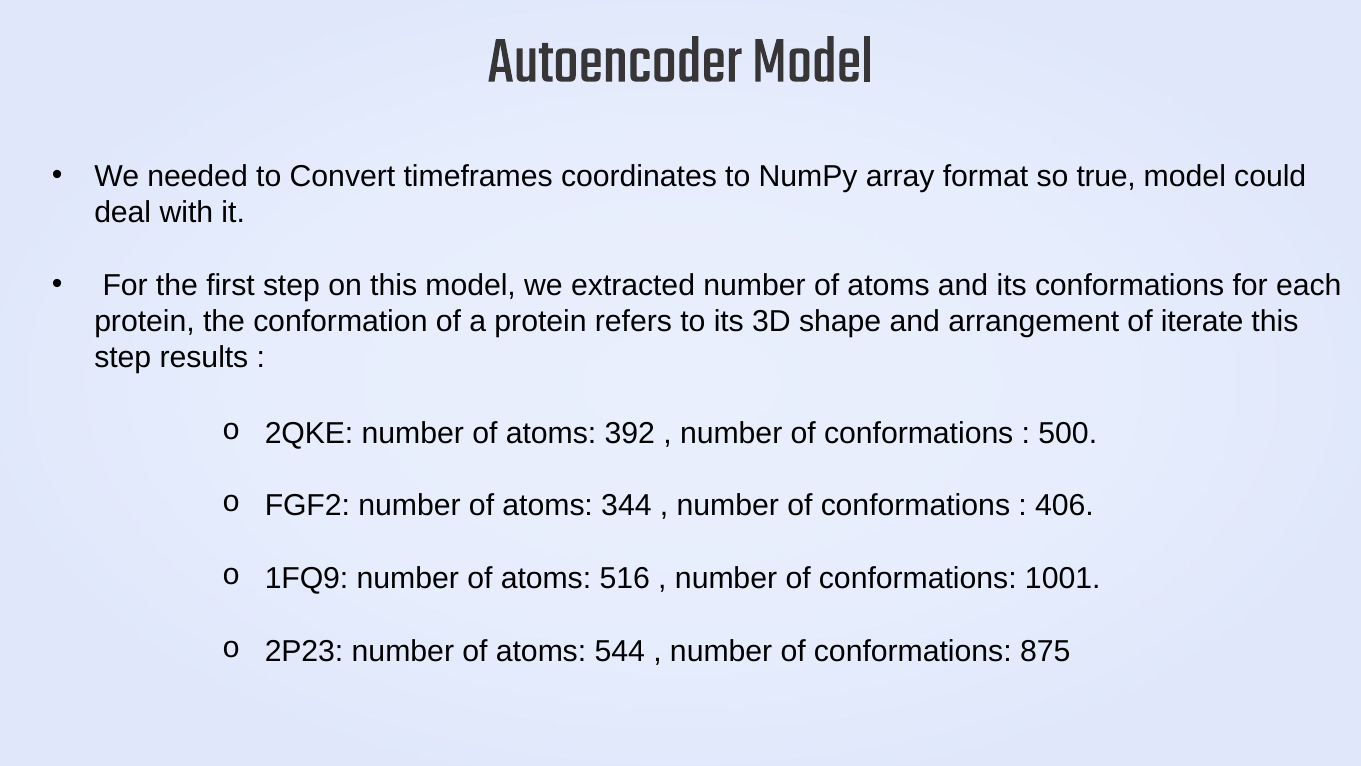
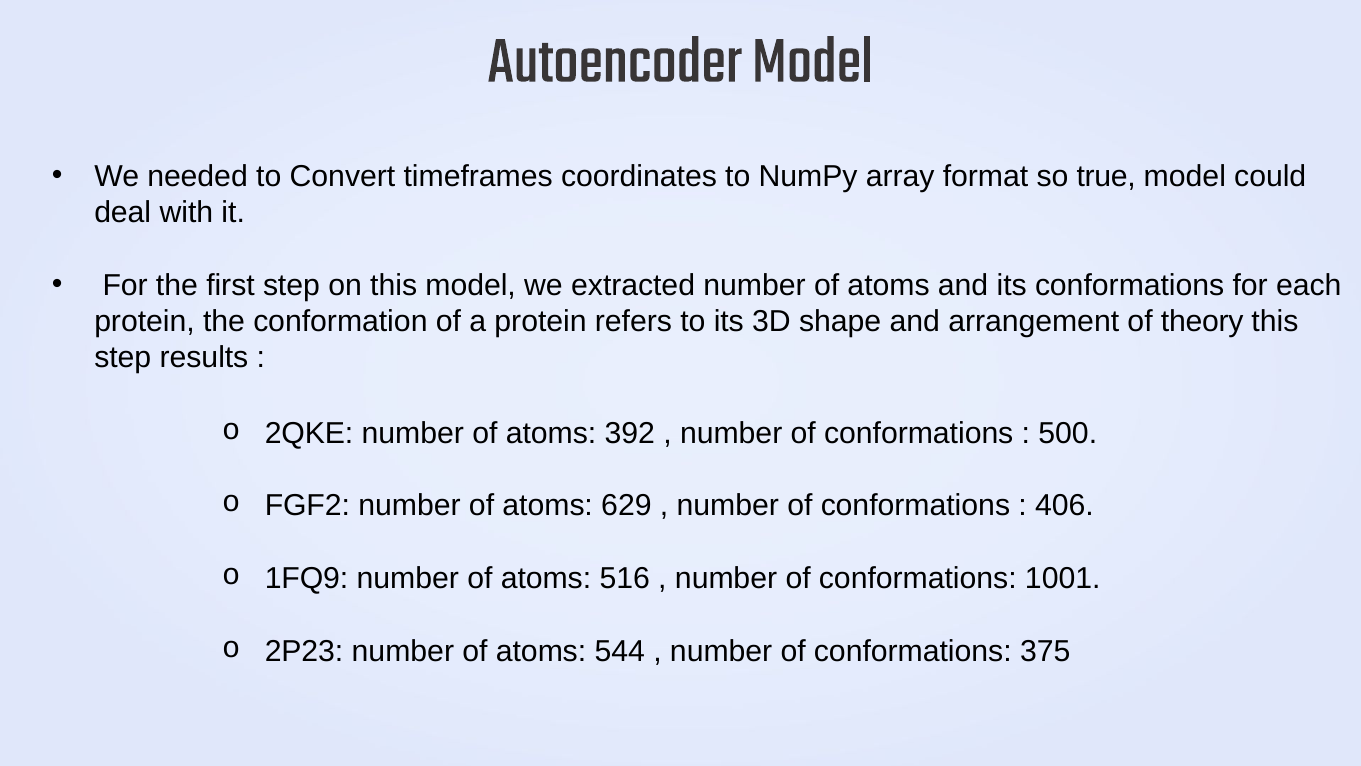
iterate: iterate -> theory
344: 344 -> 629
875: 875 -> 375
